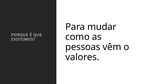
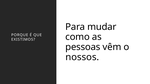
valores: valores -> nossos
